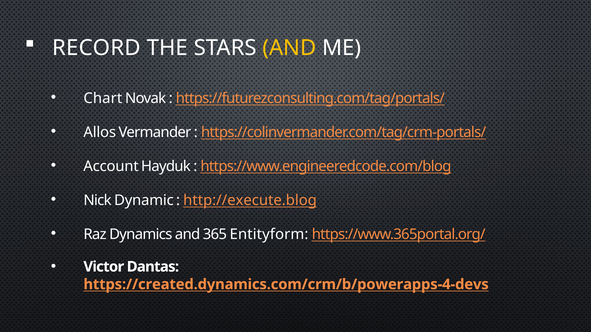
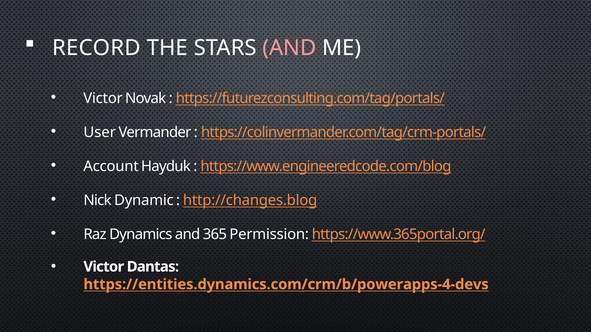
AND at (289, 48) colour: yellow -> pink
Chart at (103, 98): Chart -> Victor
Allos: Allos -> User
http://execute.blog: http://execute.blog -> http://changes.blog
Entityform: Entityform -> Permission
https://created.dynamics.com/crm/b/powerapps-4-devs: https://created.dynamics.com/crm/b/powerapps-4-devs -> https://entities.dynamics.com/crm/b/powerapps-4-devs
